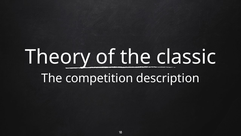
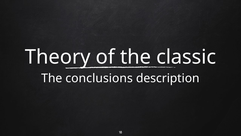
competition: competition -> conclusions
